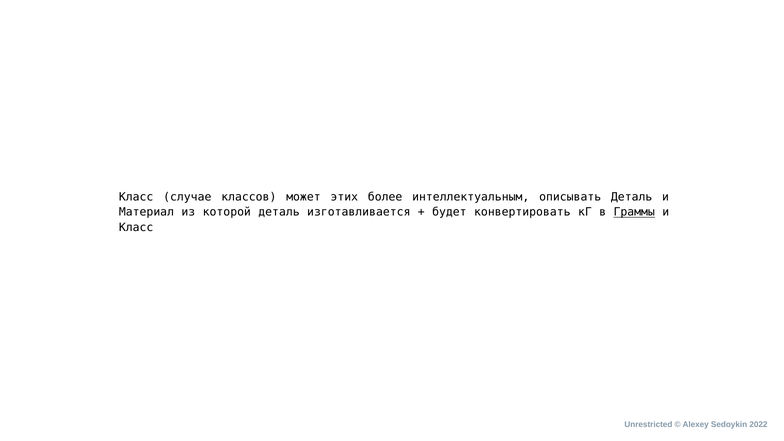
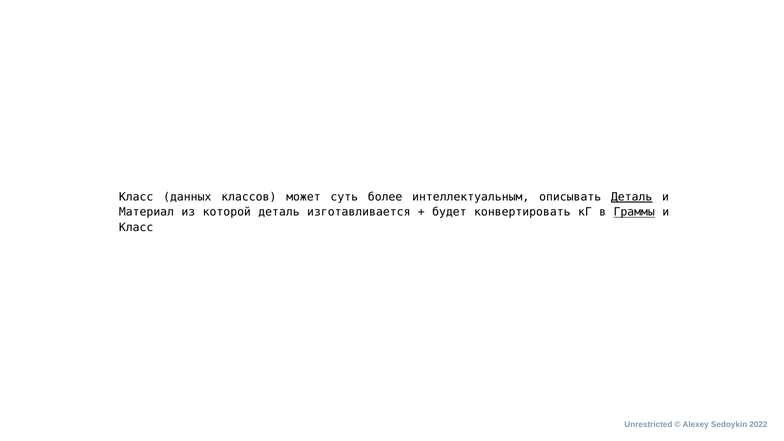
случае: случае -> данных
этих: этих -> суть
Деталь at (632, 197) underline: none -> present
